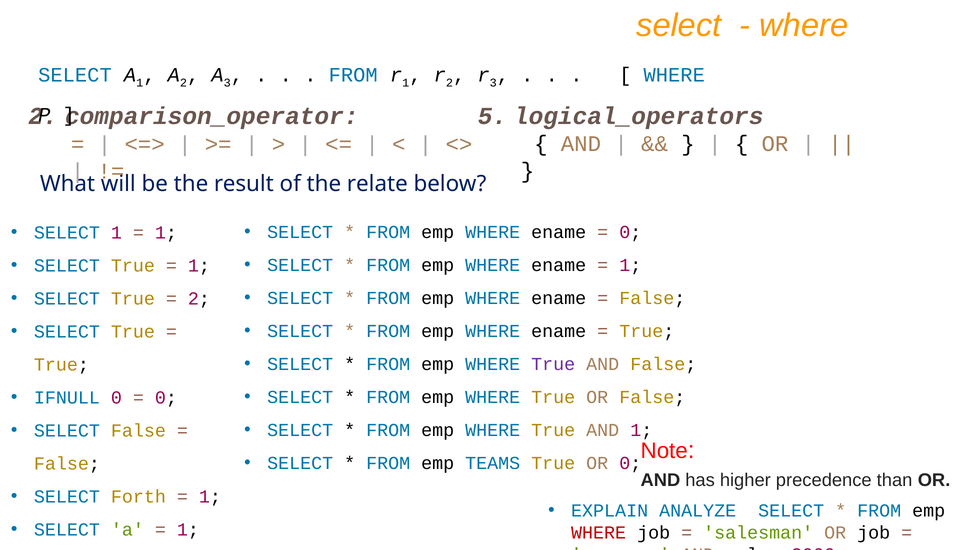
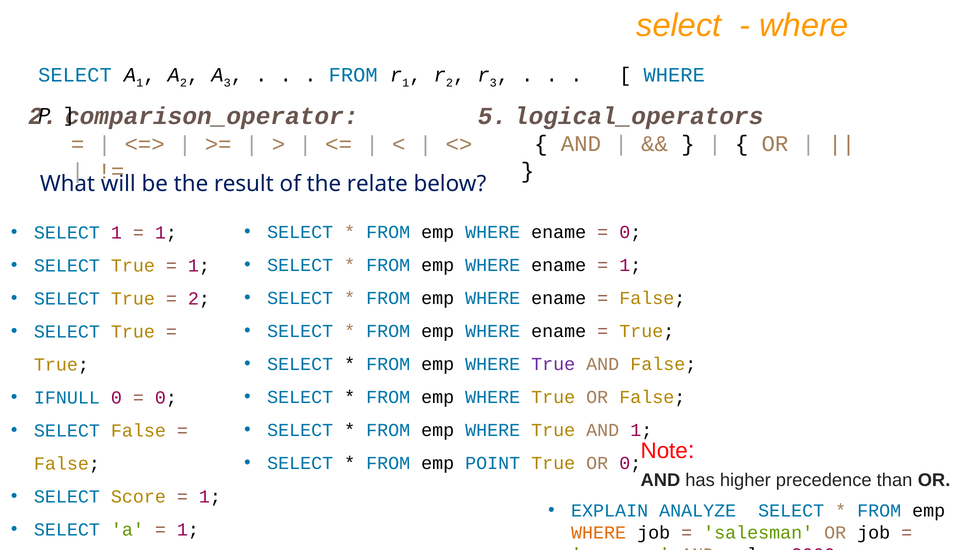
TEAMS: TEAMS -> POINT
Forth: Forth -> Score
WHERE at (599, 533) colour: red -> orange
